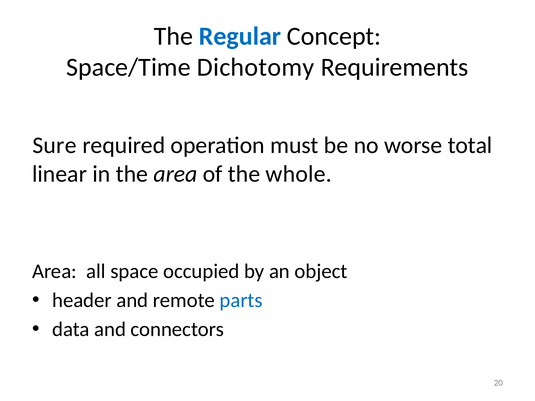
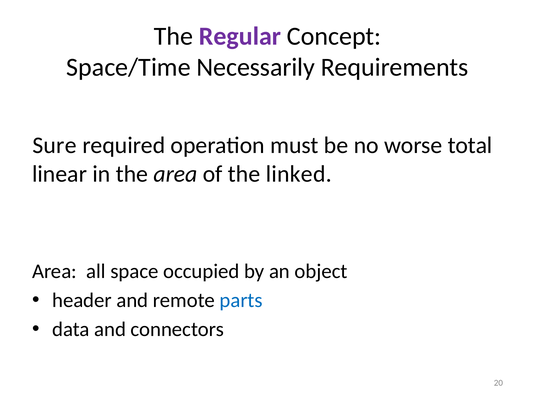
Regular colour: blue -> purple
Dichotomy: Dichotomy -> Necessarily
whole: whole -> linked
